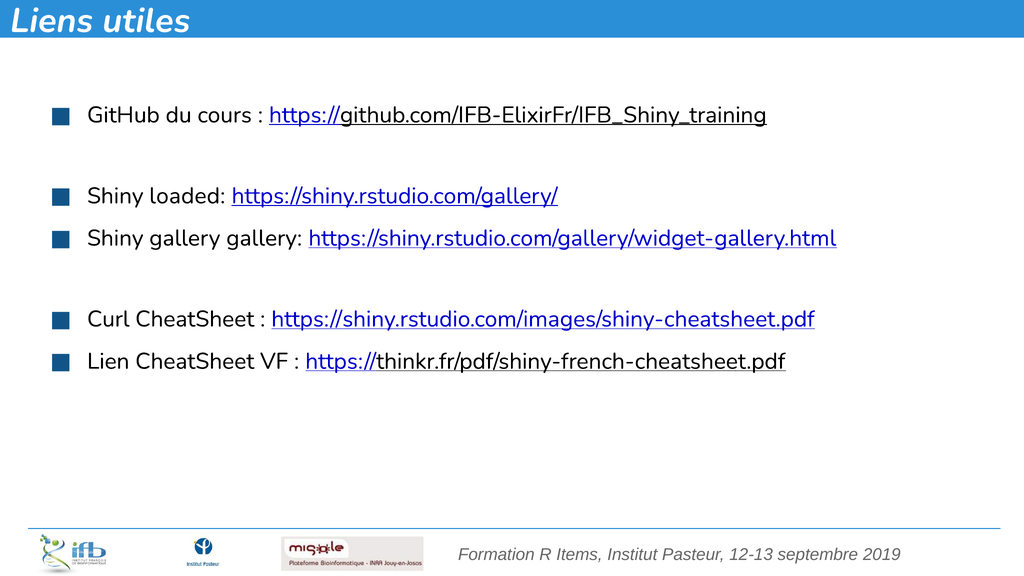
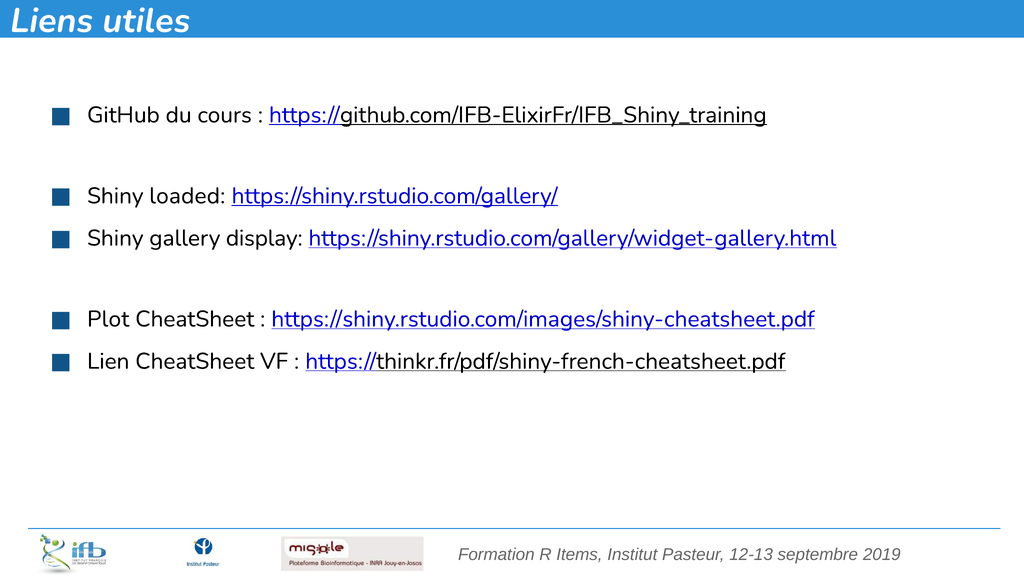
gallery gallery: gallery -> display
Curl: Curl -> Plot
